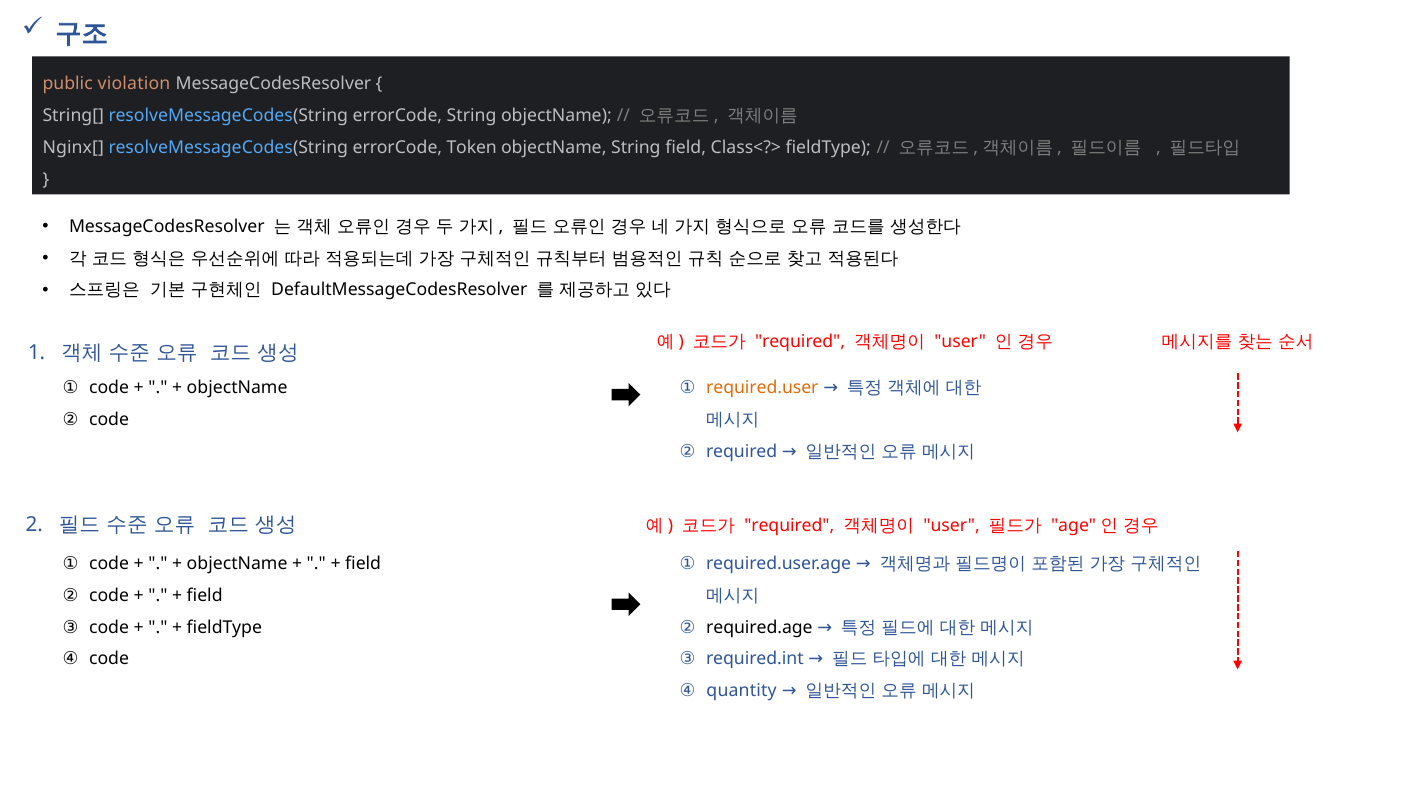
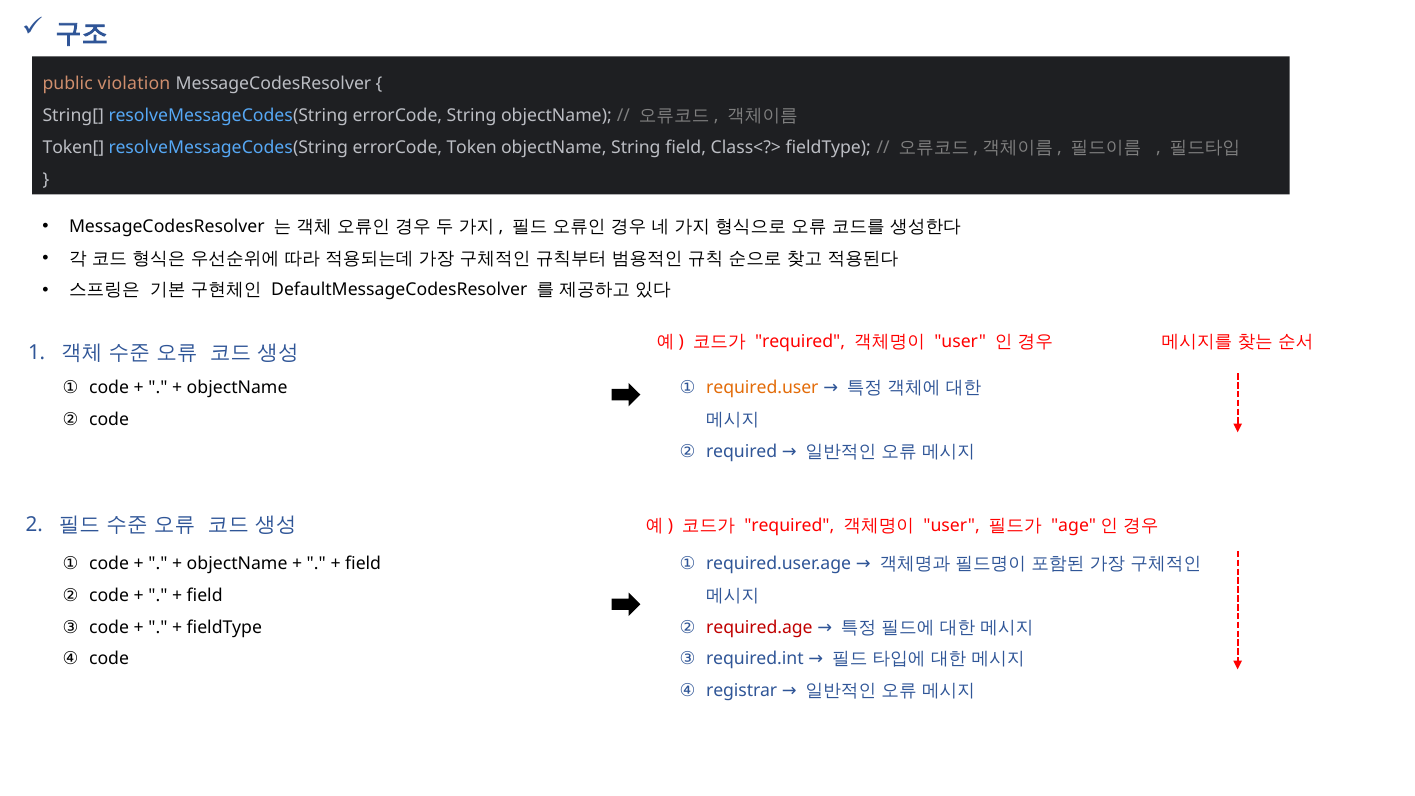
Nginx[: Nginx[ -> Token[
required.age colour: black -> red
quantity: quantity -> registrar
